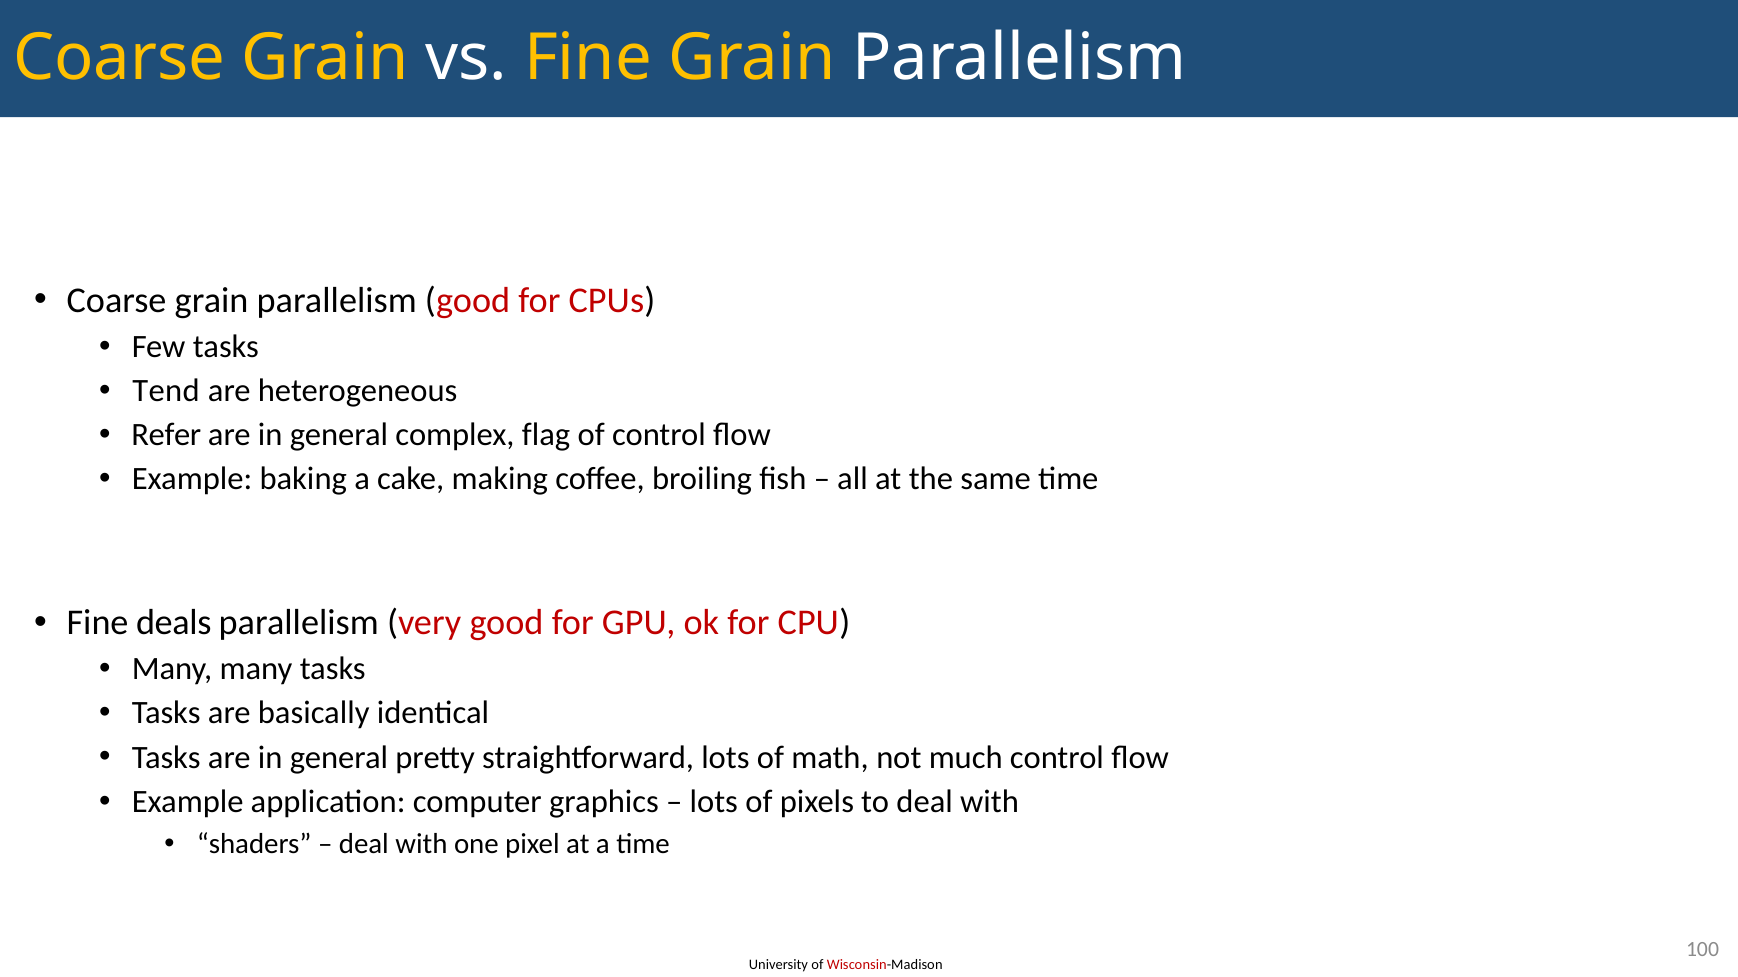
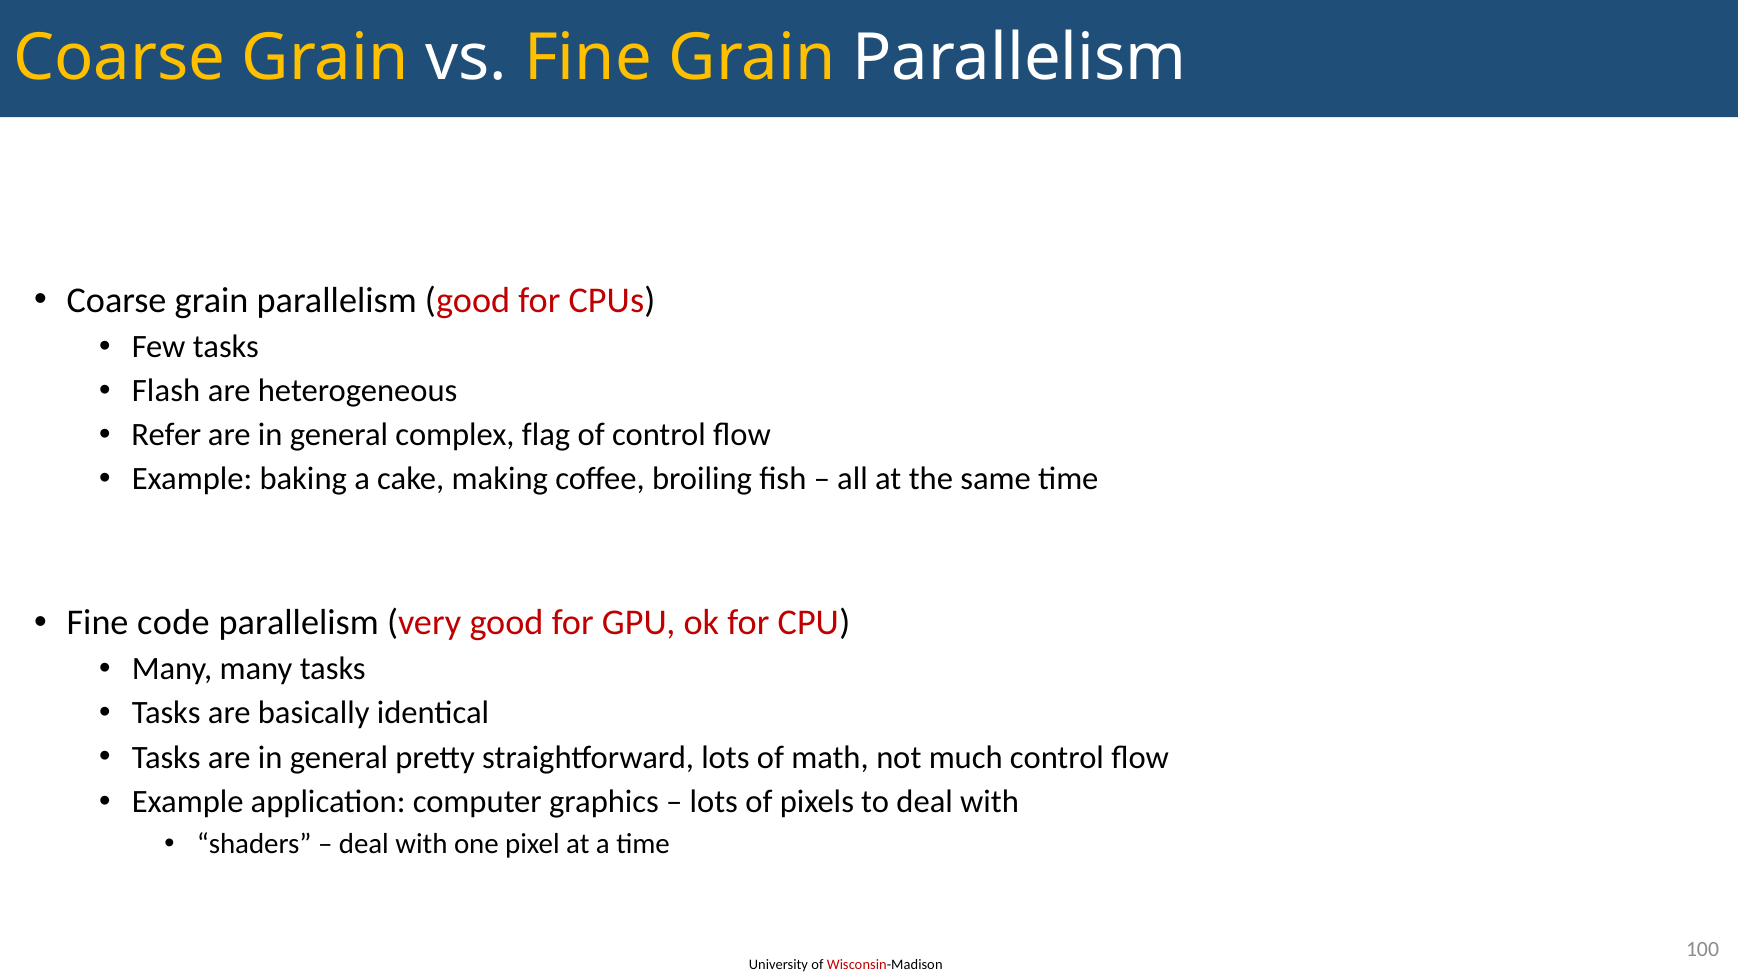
Tend: Tend -> Flash
deals: deals -> code
